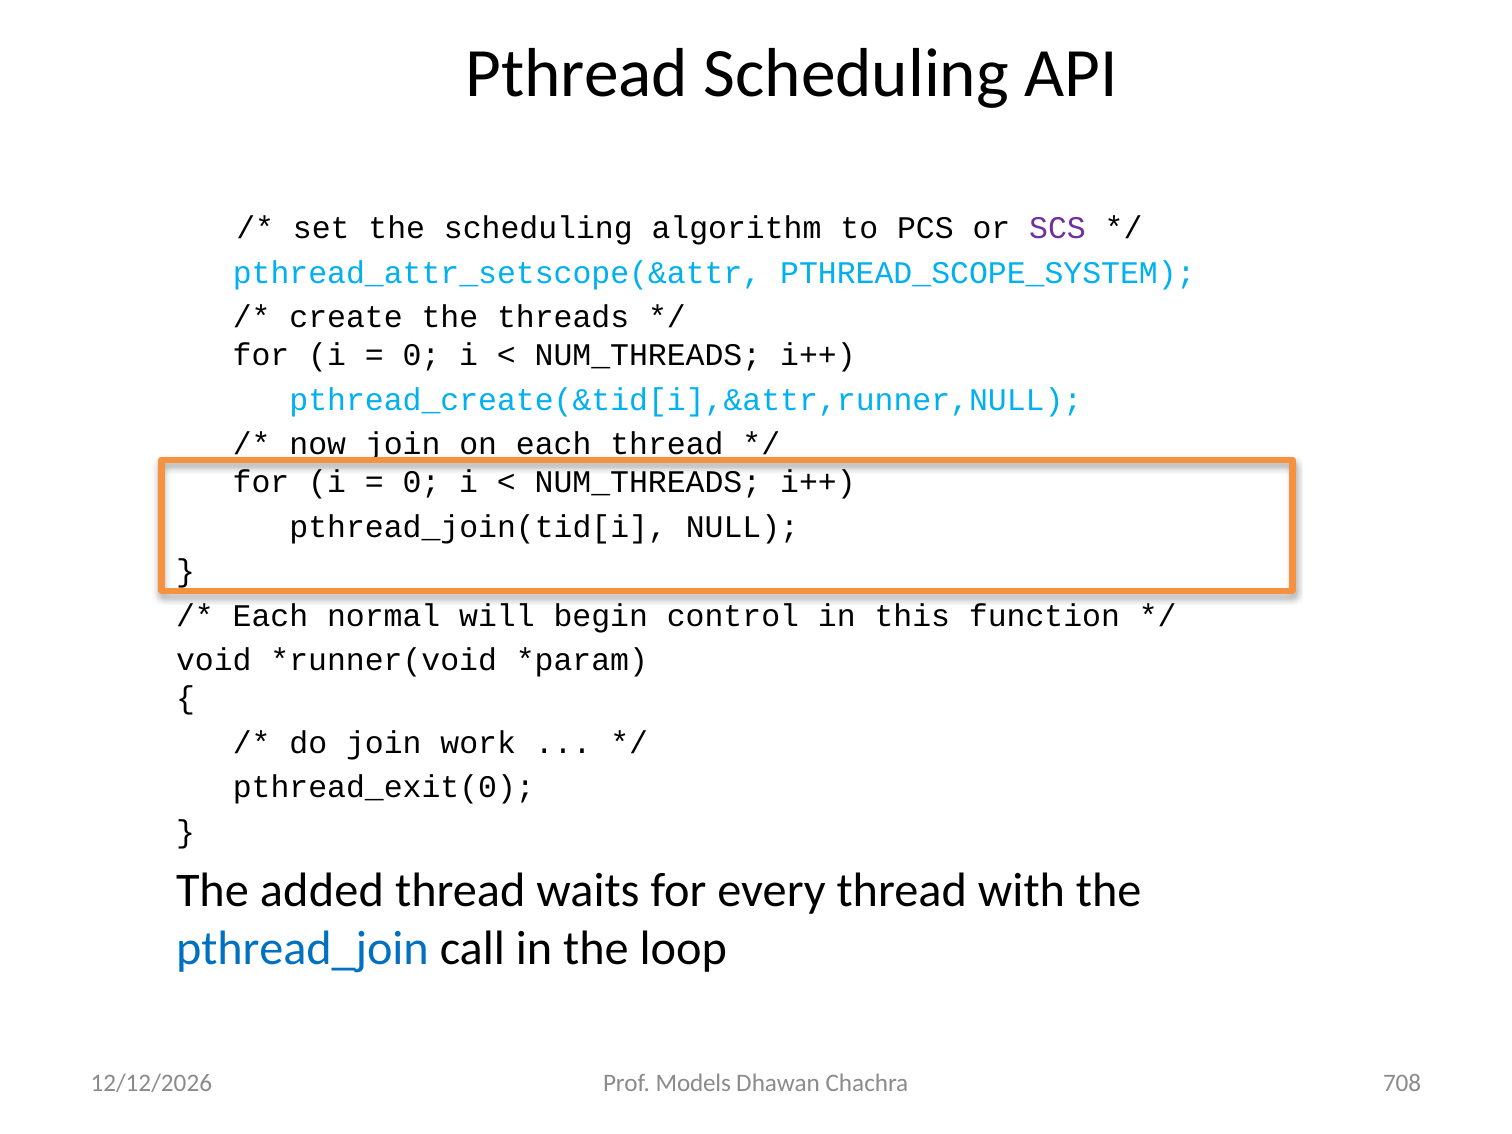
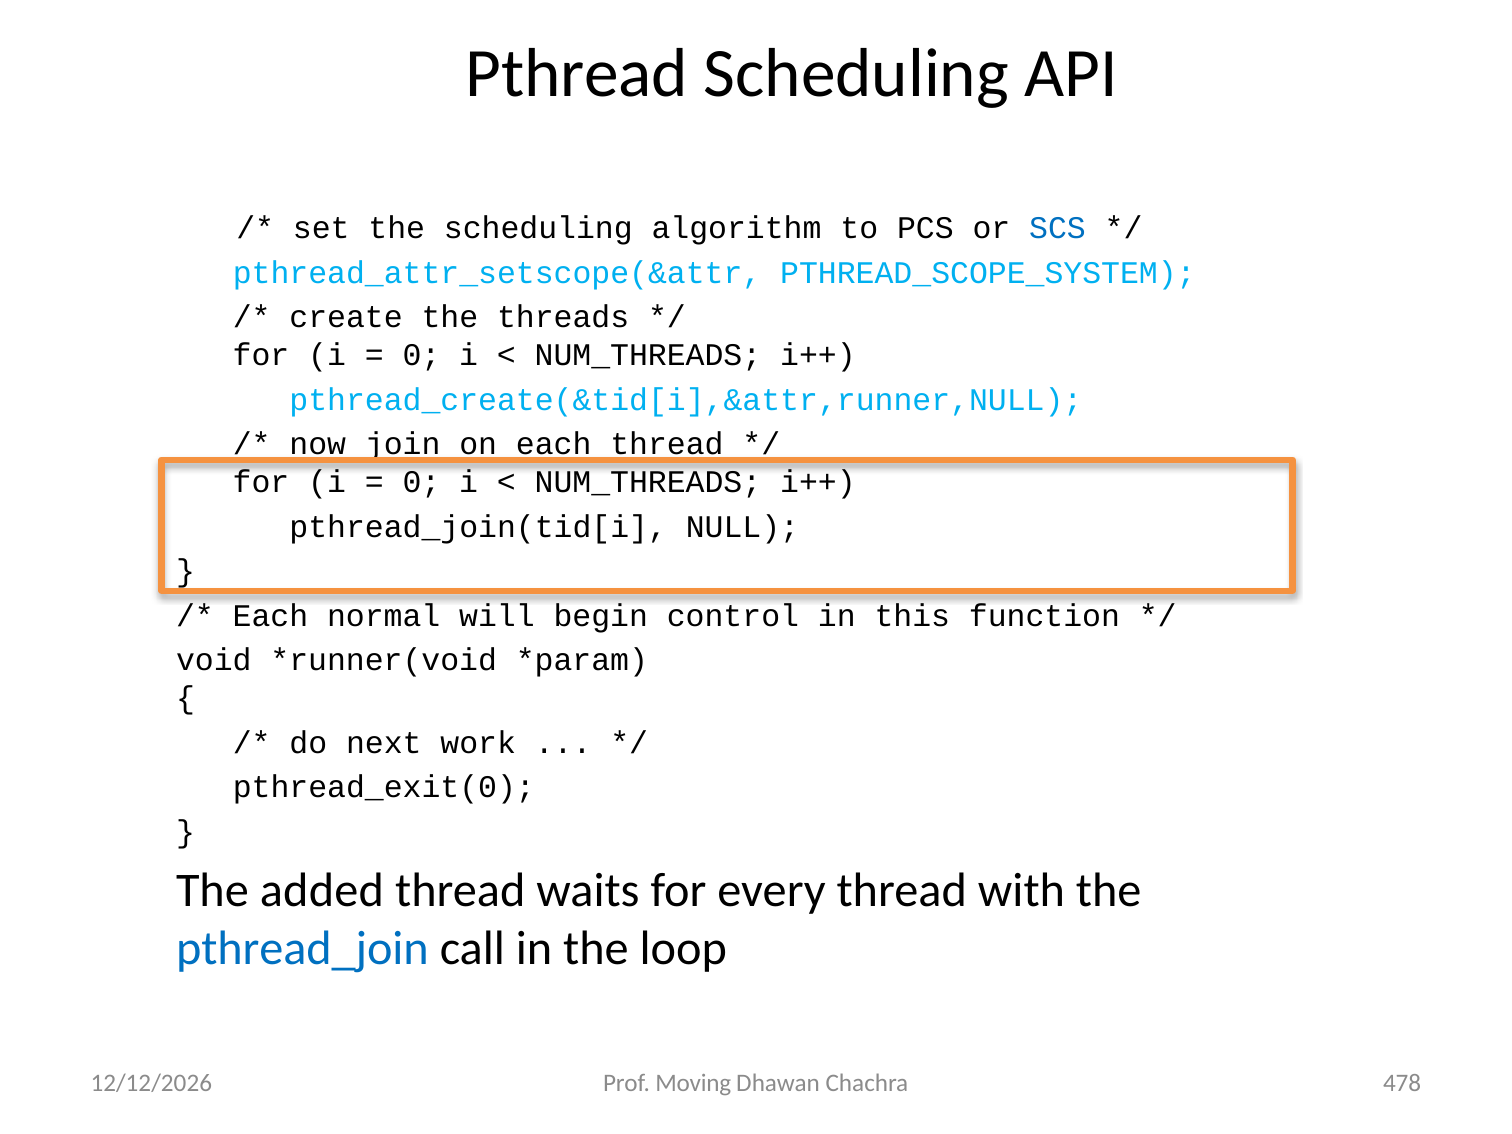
SCS colour: purple -> blue
do join: join -> next
Models: Models -> Moving
708: 708 -> 478
